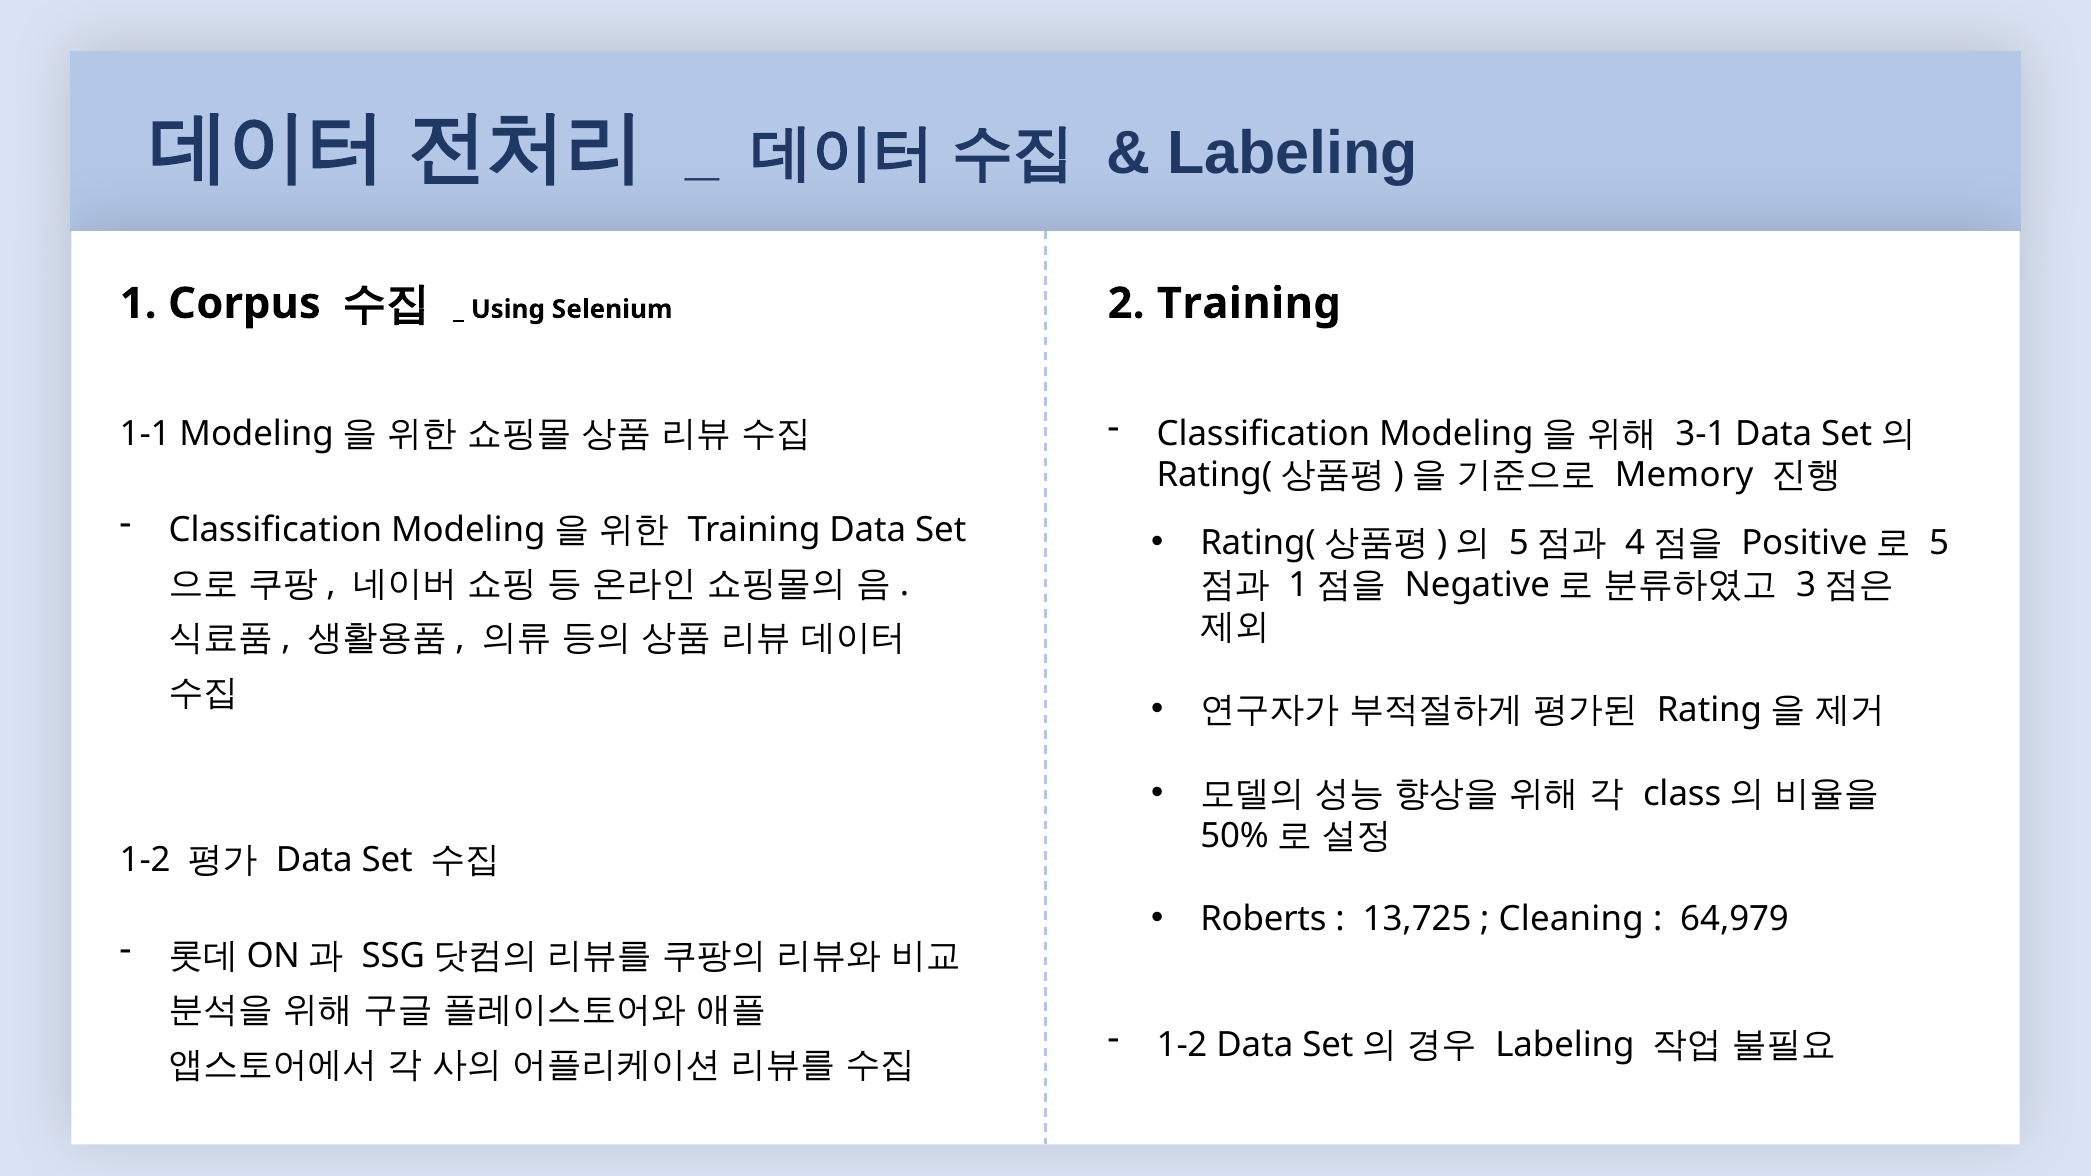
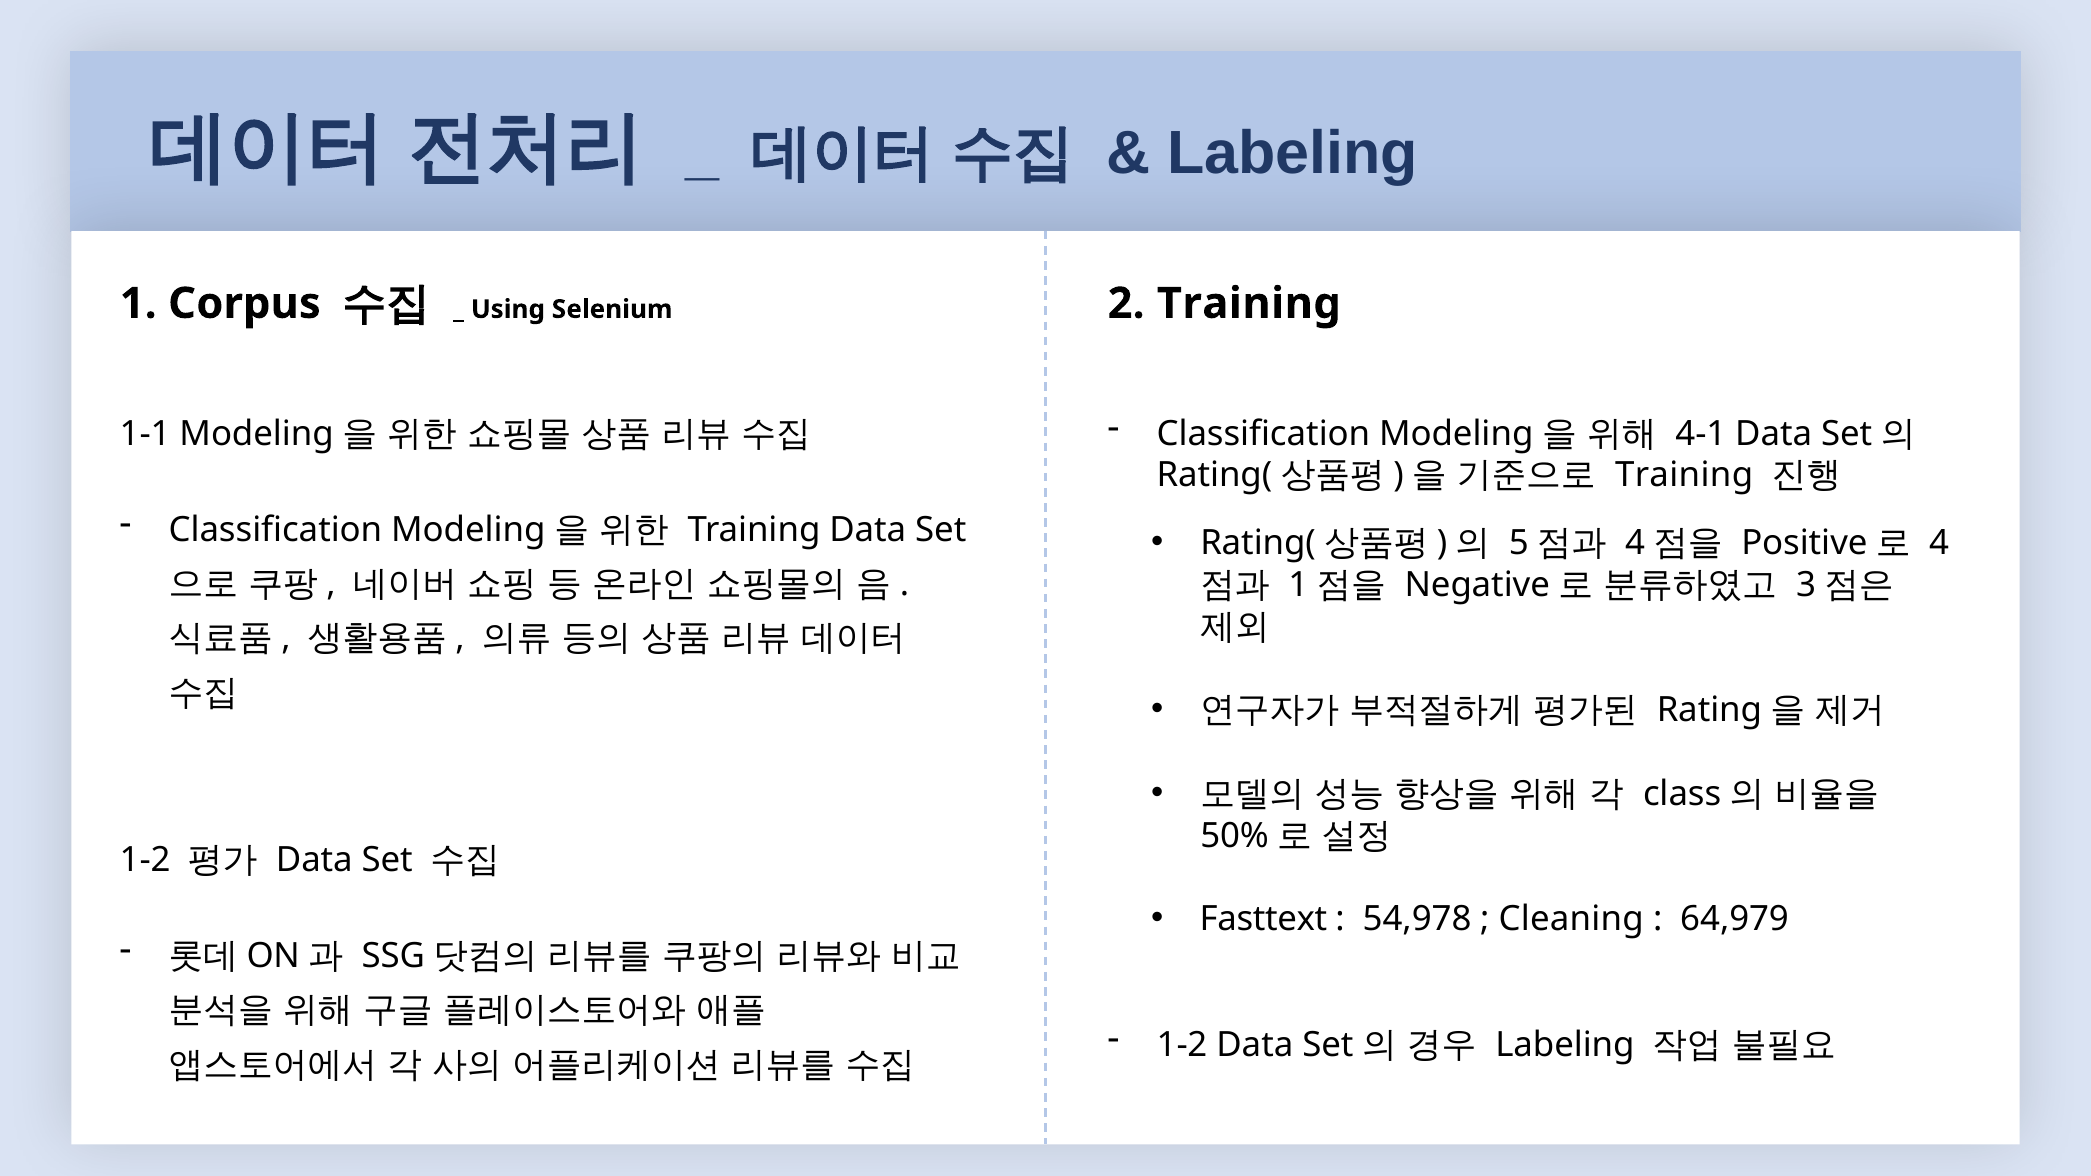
3-1: 3-1 -> 4-1
Memory at (1684, 475): Memory -> Training
5: 5 -> 4
Roberts: Roberts -> Fasttext
13,725: 13,725 -> 54,978
